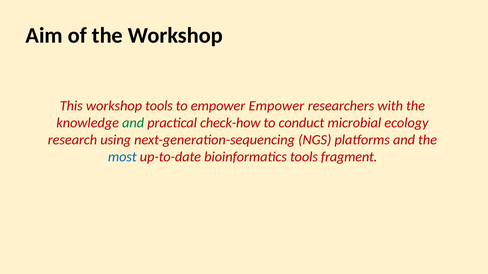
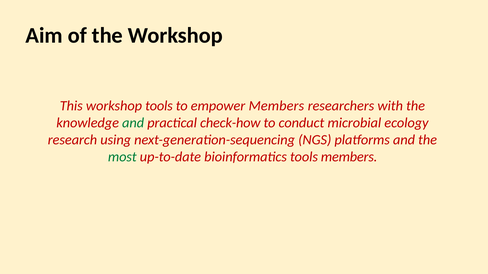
empower Empower: Empower -> Members
most colour: blue -> green
tools fragment: fragment -> members
